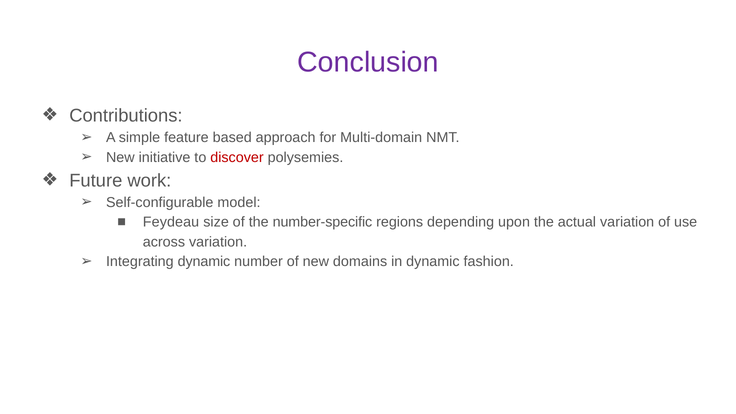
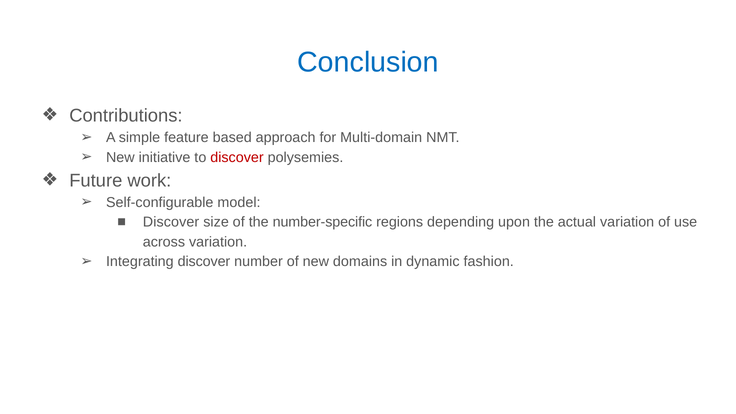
Conclusion colour: purple -> blue
Feydeau at (171, 222): Feydeau -> Discover
Integrating dynamic: dynamic -> discover
